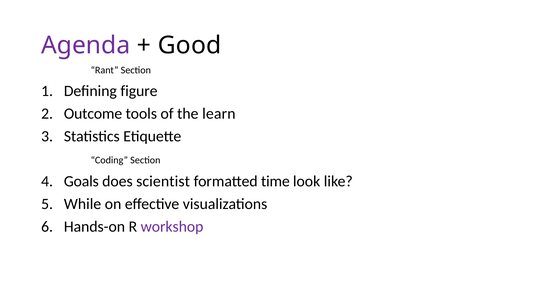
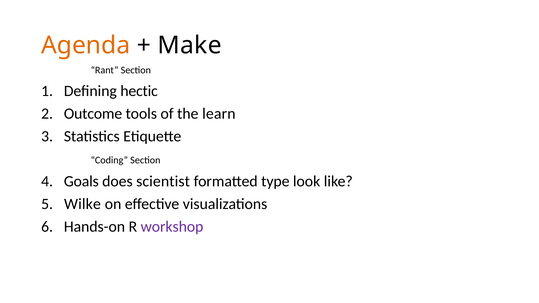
Agenda colour: purple -> orange
Good: Good -> Make
figure: figure -> hectic
time: time -> type
While: While -> Wilke
